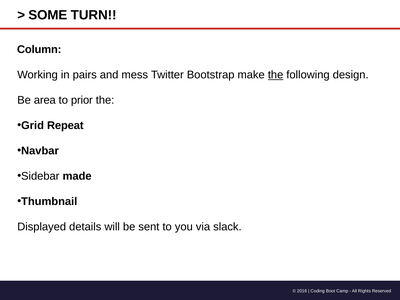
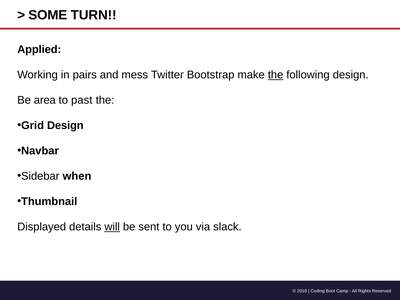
Column: Column -> Applied
prior: prior -> past
Grid Repeat: Repeat -> Design
made: made -> when
will underline: none -> present
